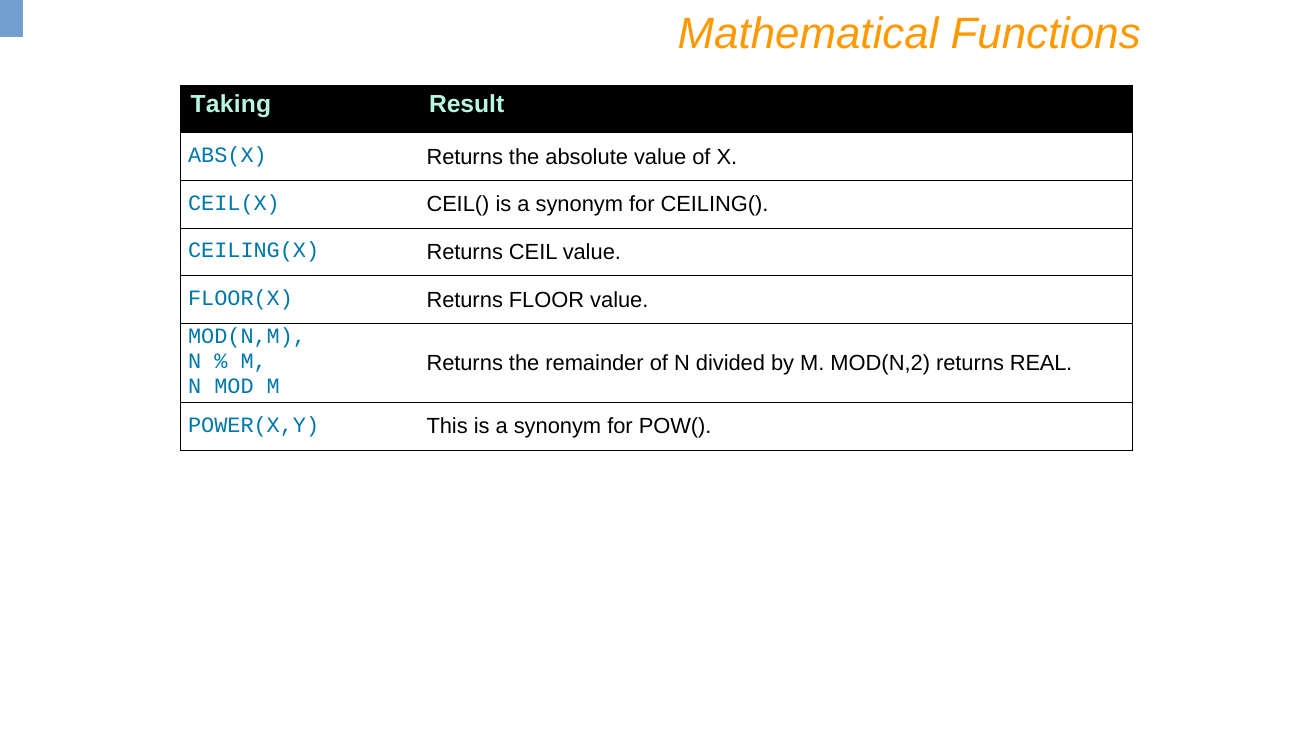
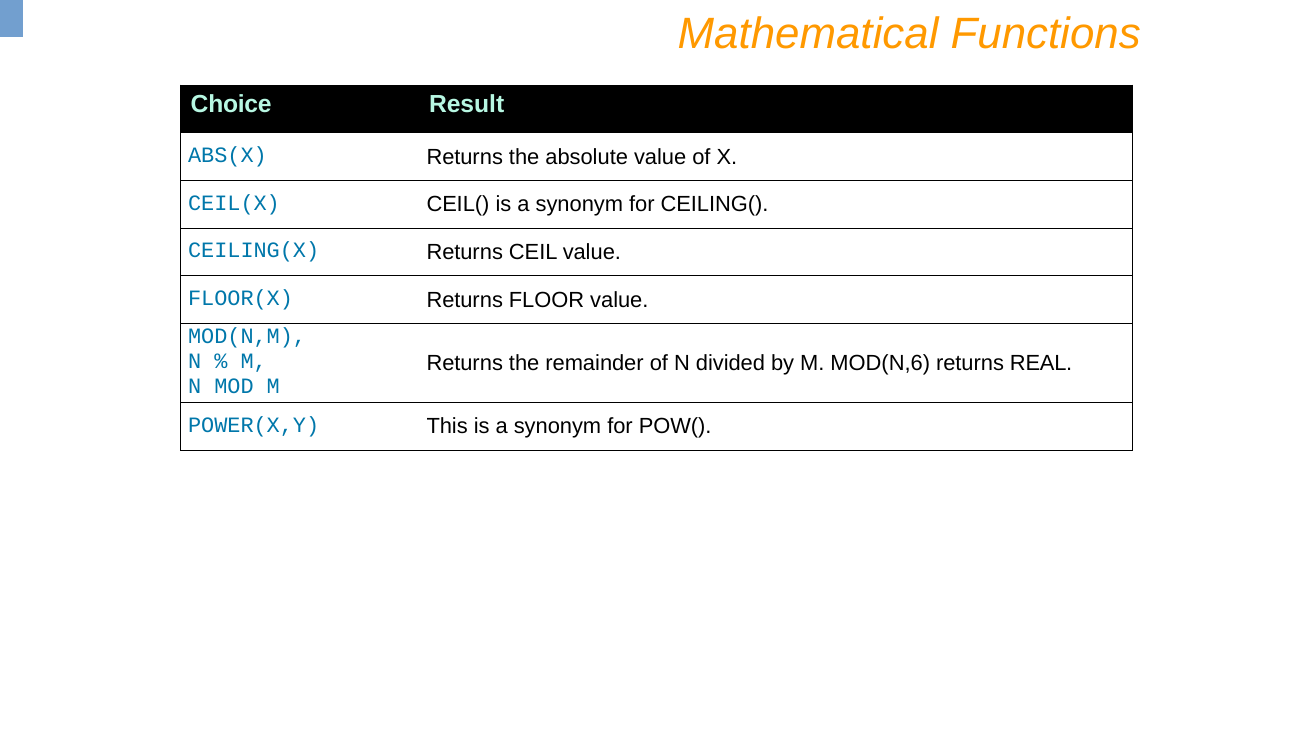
Taking: Taking -> Choice
MOD(N,2: MOD(N,2 -> MOD(N,6
